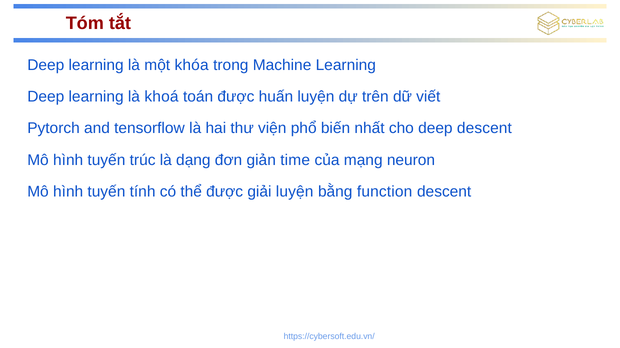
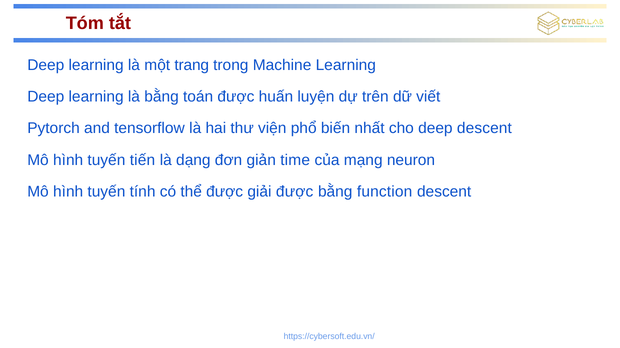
khóa: khóa -> trang
là khoá: khoá -> bằng
trúc: trúc -> tiến
giải luyện: luyện -> được
